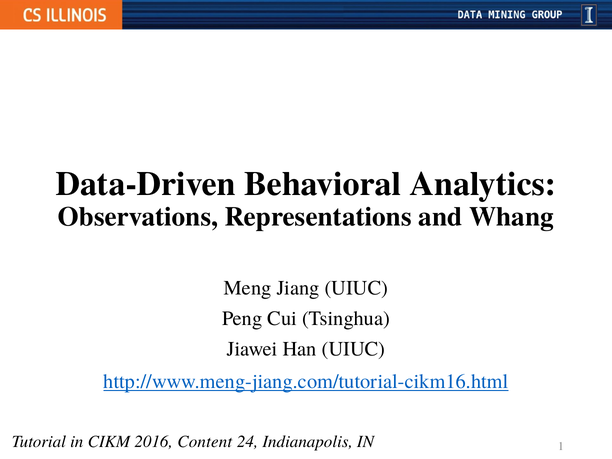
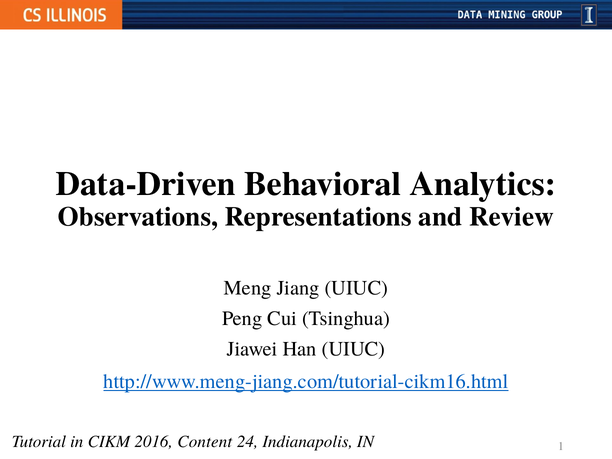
Whang: Whang -> Review
